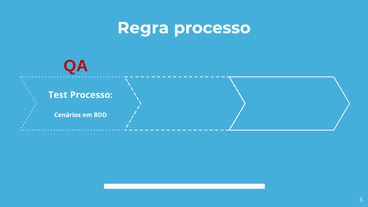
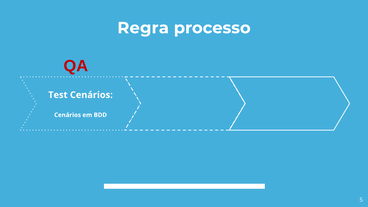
Test Processo: Processo -> Cenários
